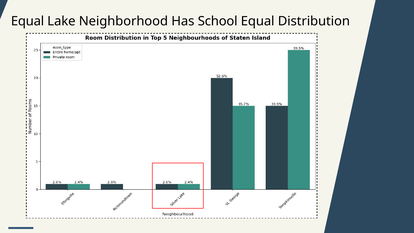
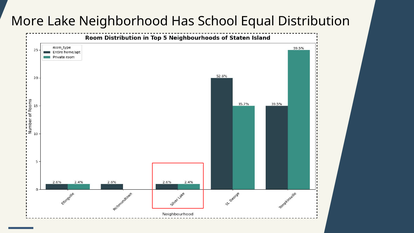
Equal at (28, 21): Equal -> More
